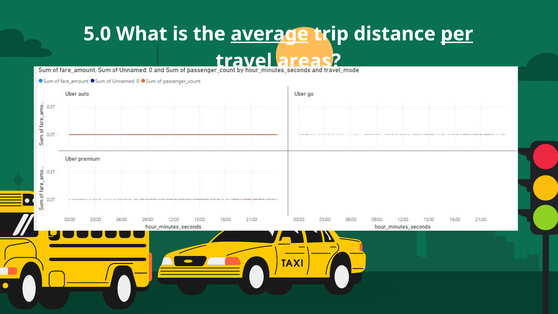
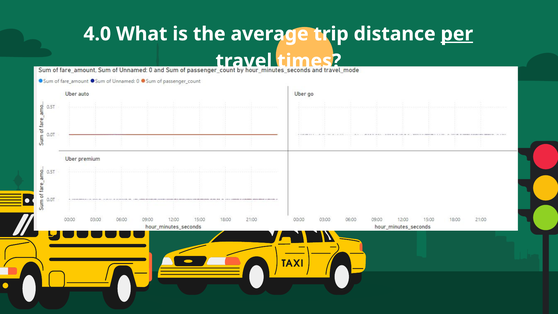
5.0: 5.0 -> 4.0
average underline: present -> none
areas: areas -> times
